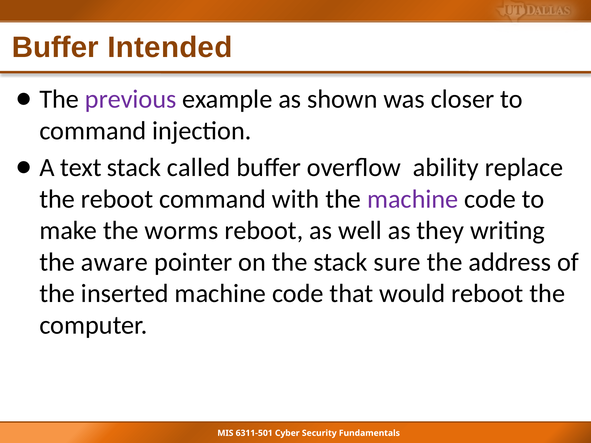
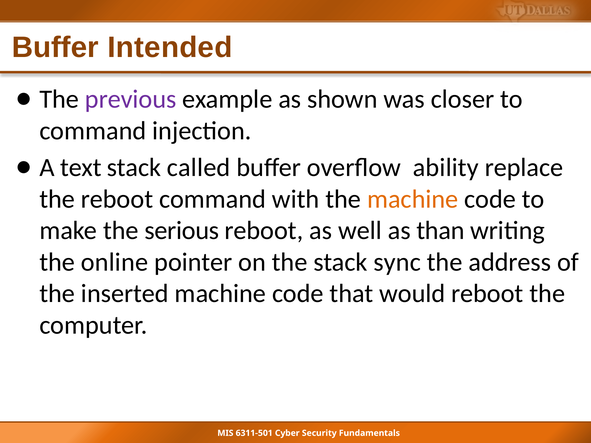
machine at (413, 199) colour: purple -> orange
worms: worms -> serious
they: they -> than
aware: aware -> online
sure: sure -> sync
